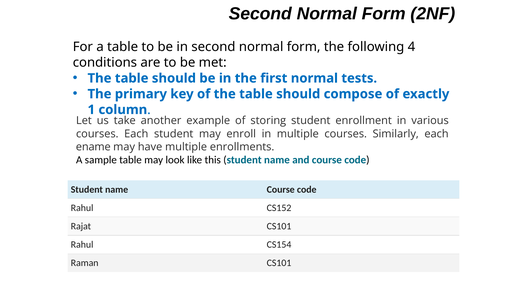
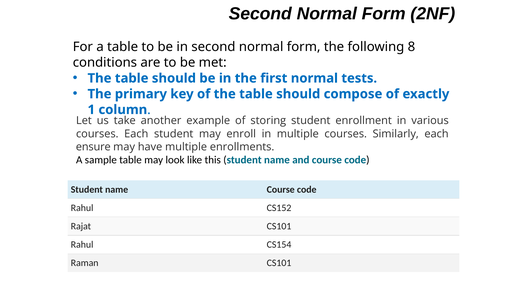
4: 4 -> 8
ename: ename -> ensure
